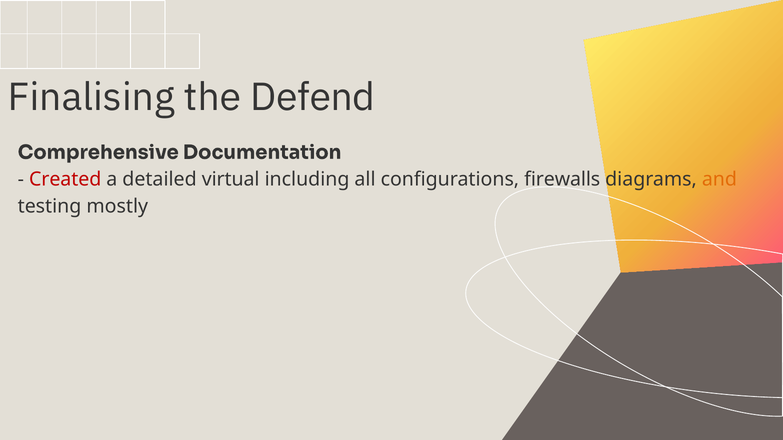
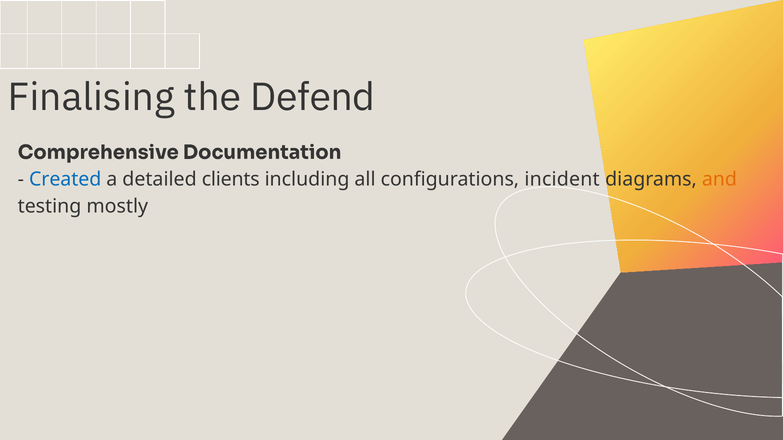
Created colour: red -> blue
virtual: virtual -> clients
firewalls: firewalls -> incident
